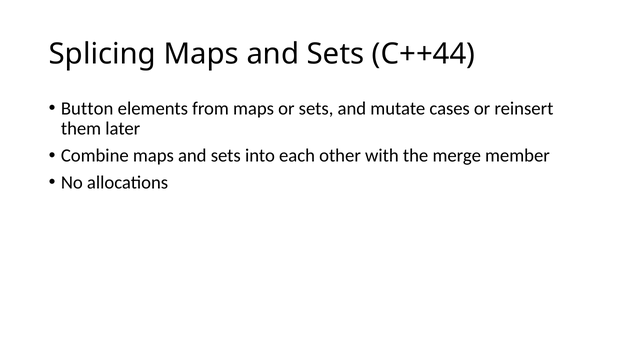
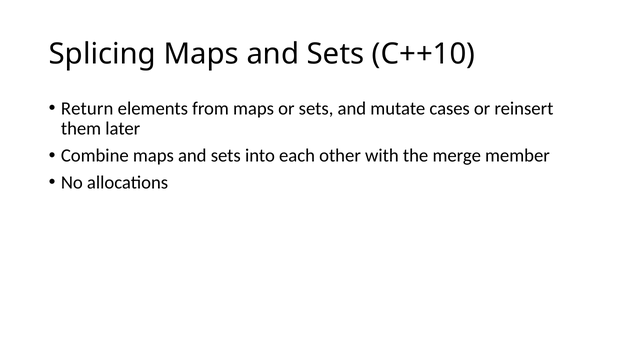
C++44: C++44 -> C++10
Button: Button -> Return
